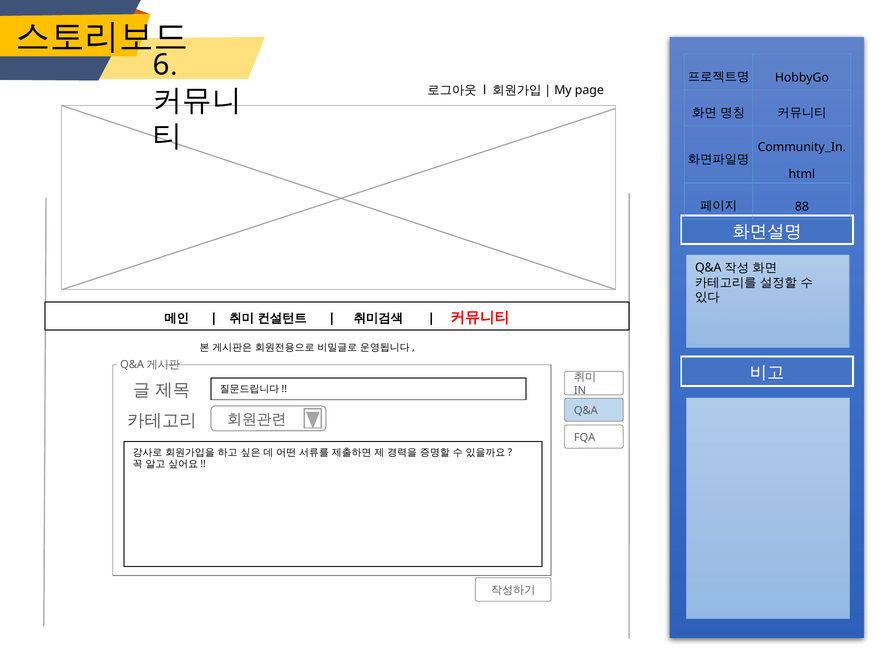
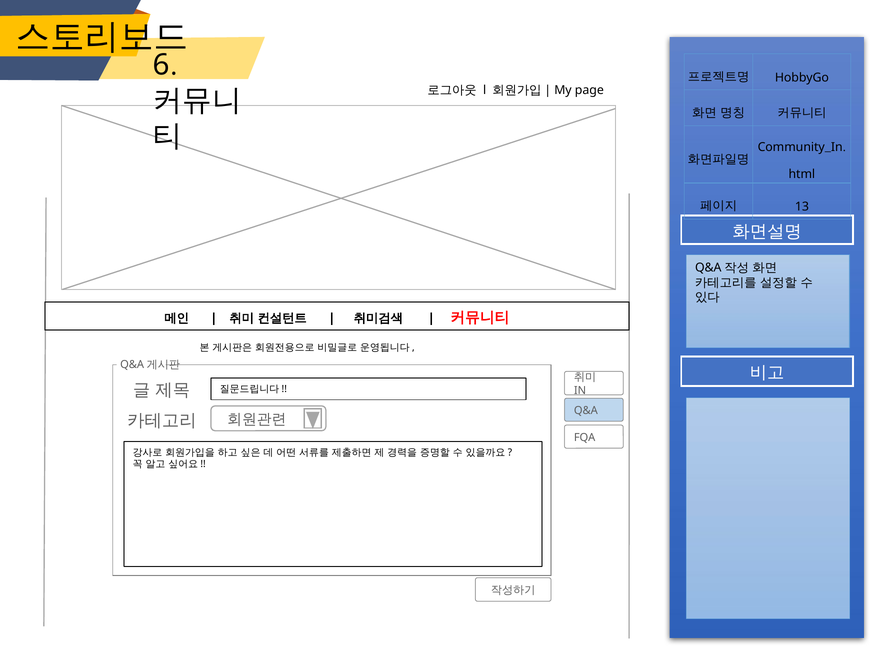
88: 88 -> 13
